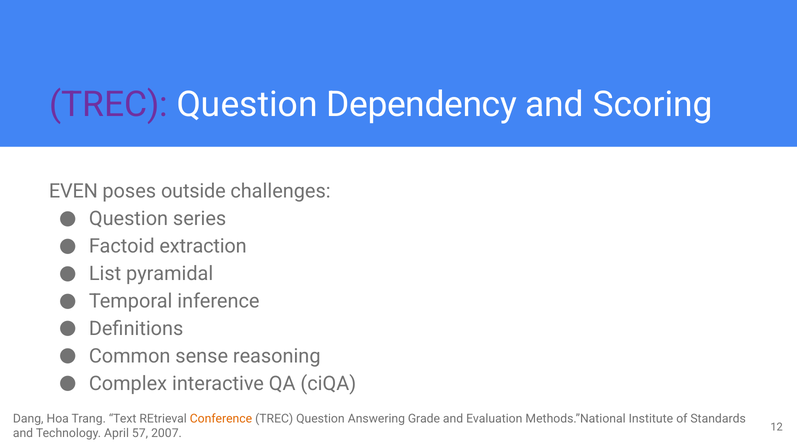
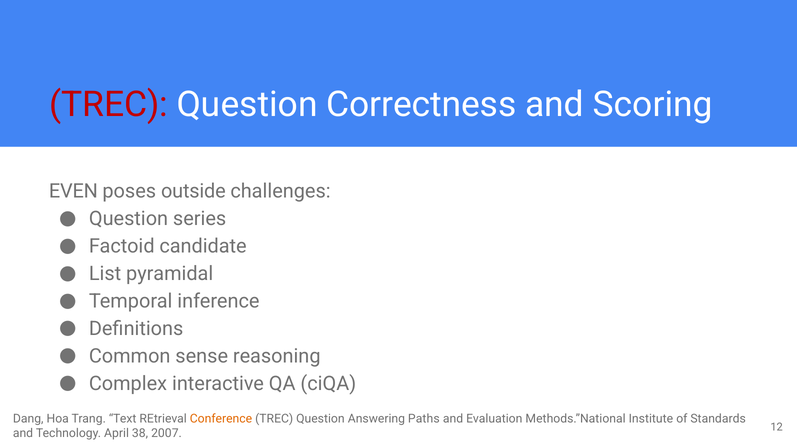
TREC at (109, 105) colour: purple -> red
Dependency: Dependency -> Correctness
extraction: extraction -> candidate
Grade: Grade -> Paths
57: 57 -> 38
